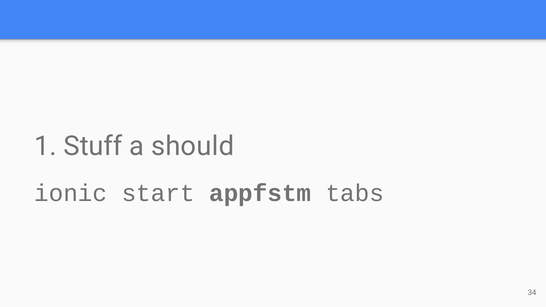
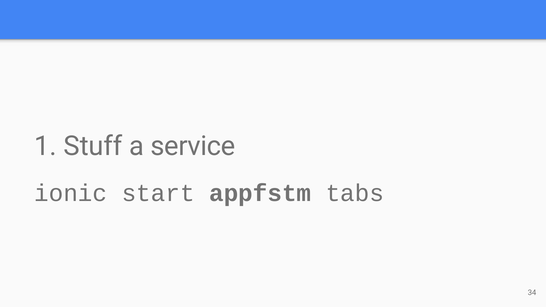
should: should -> service
